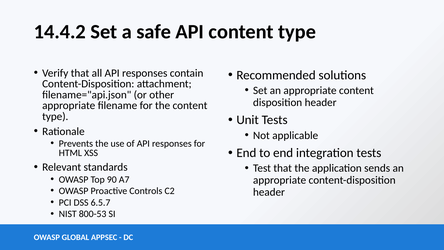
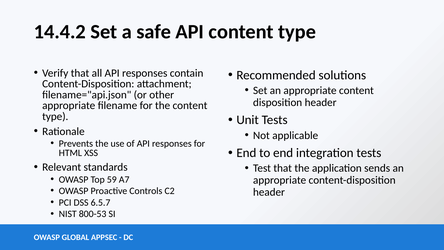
90: 90 -> 59
